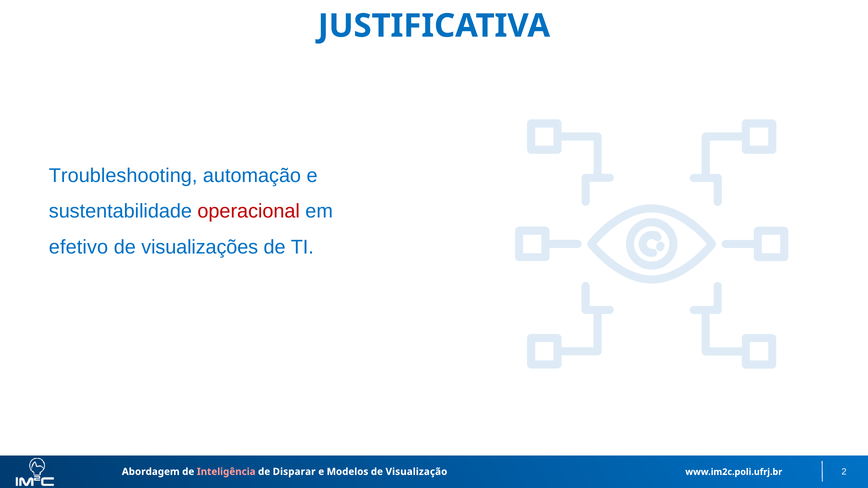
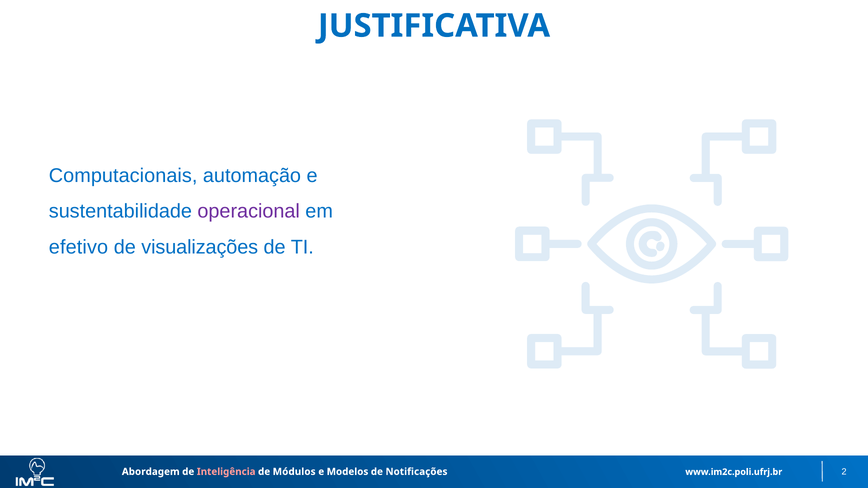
Troubleshooting: Troubleshooting -> Computacionais
operacional colour: red -> purple
Disparar: Disparar -> Módulos
Visualização: Visualização -> Notificações
